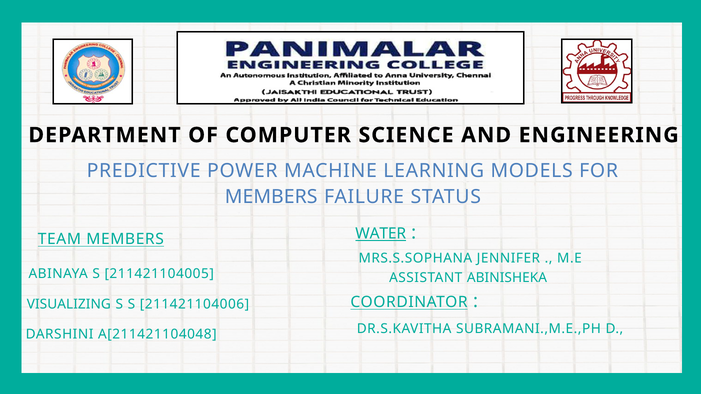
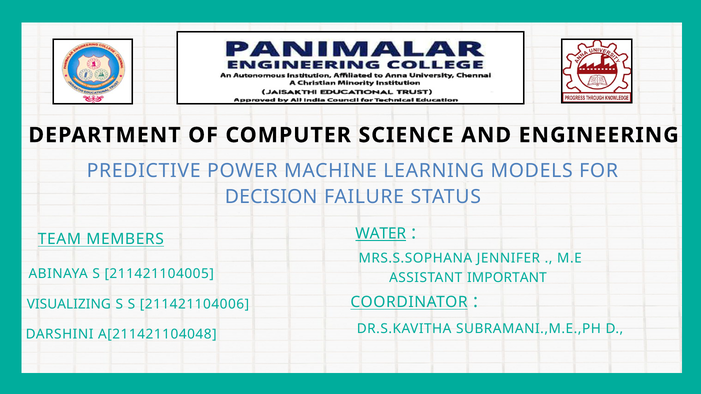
MEMBERS at (271, 197): MEMBERS -> DECISION
ABINISHEKA: ABINISHEKA -> IMPORTANT
